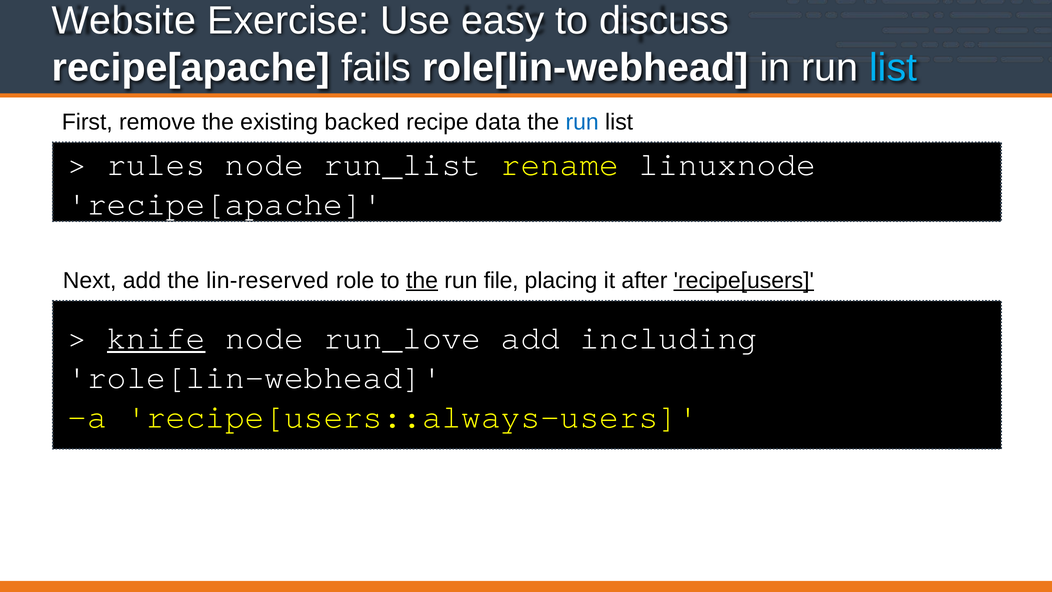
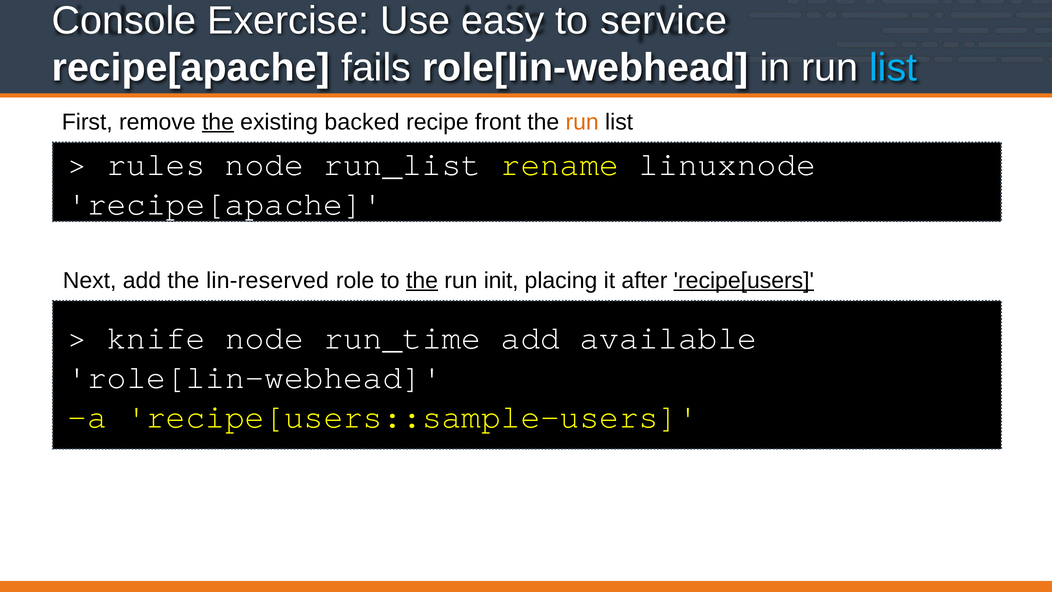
Website: Website -> Console
discuss: discuss -> service
the at (218, 122) underline: none -> present
data: data -> front
run at (582, 122) colour: blue -> orange
file: file -> init
knife underline: present -> none
run_love: run_love -> run_time
including: including -> available
recipe[users::always-users: recipe[users::always-users -> recipe[users::sample-users
